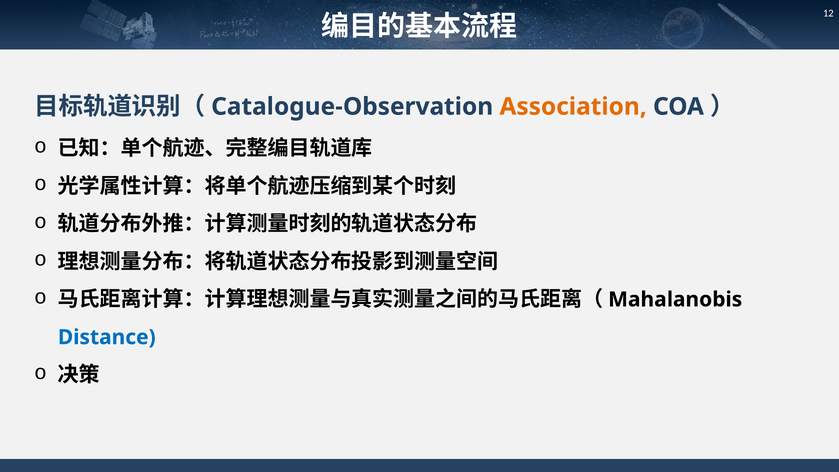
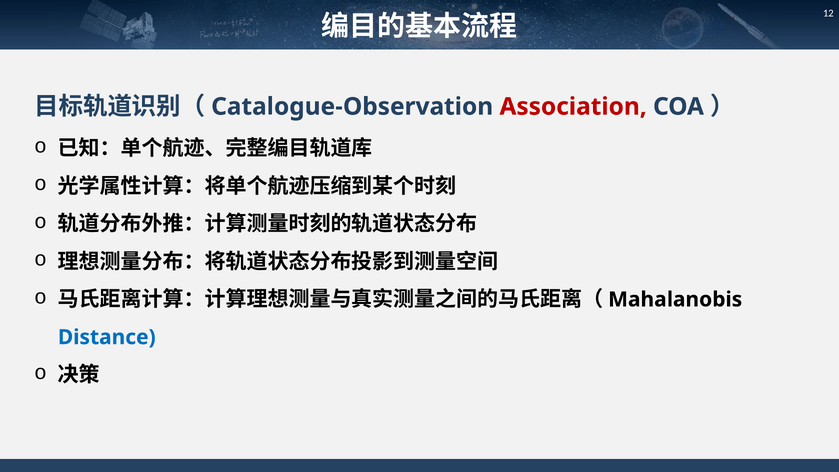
Association colour: orange -> red
